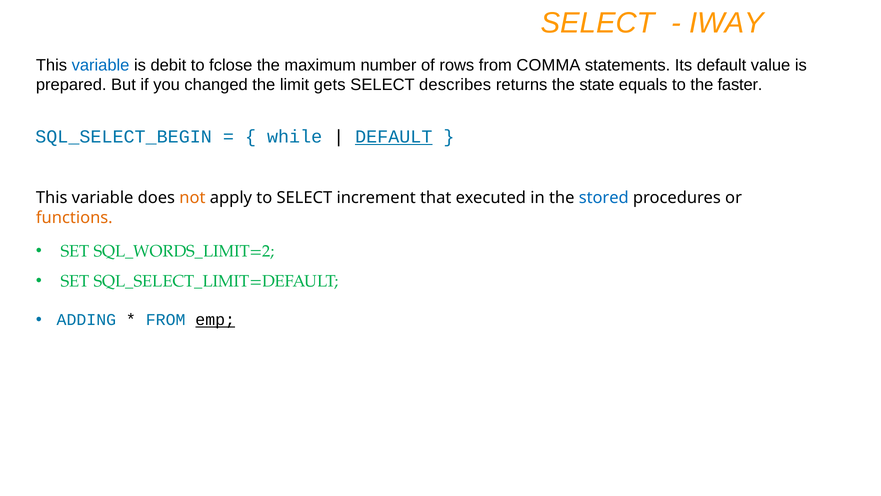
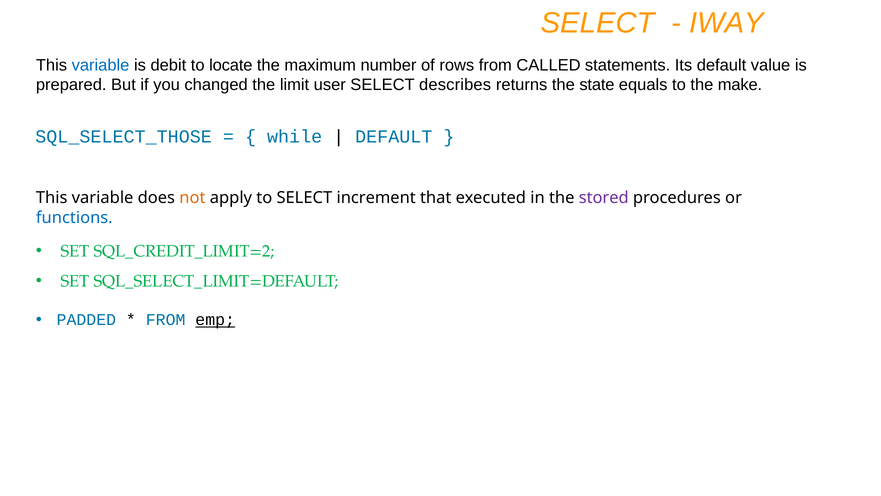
fclose: fclose -> locate
COMMA: COMMA -> CALLED
gets: gets -> user
faster: faster -> make
SQL_SELECT_BEGIN: SQL_SELECT_BEGIN -> SQL_SELECT_THOSE
DEFAULT at (394, 136) underline: present -> none
stored colour: blue -> purple
functions colour: orange -> blue
SQL_WORDS_LIMIT=2: SQL_WORDS_LIMIT=2 -> SQL_CREDIT_LIMIT=2
ADDING: ADDING -> PADDED
